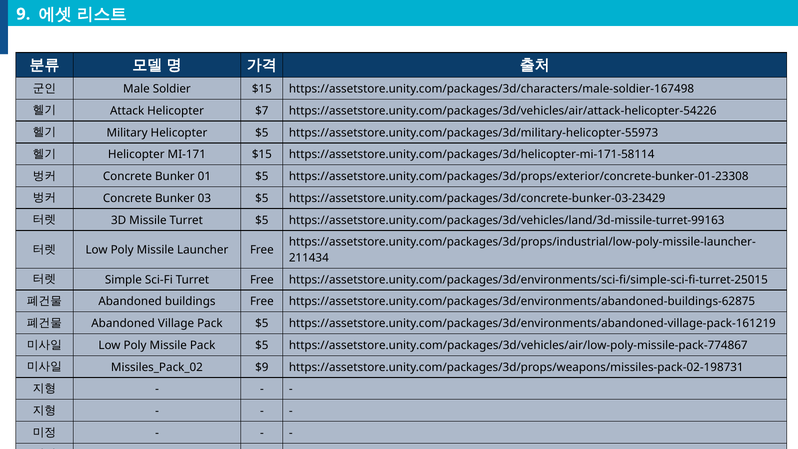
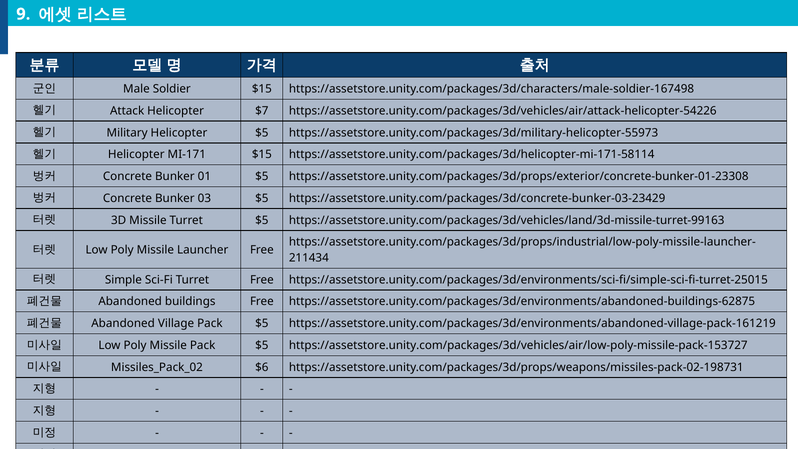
https://assetstore.unity.com/packages/3d/vehicles/air/low-poly-missile-pack-774867: https://assetstore.unity.com/packages/3d/vehicles/air/low-poly-missile-pack-774867 -> https://assetstore.unity.com/packages/3d/vehicles/air/low-poly-missile-pack-153727
$9: $9 -> $6
